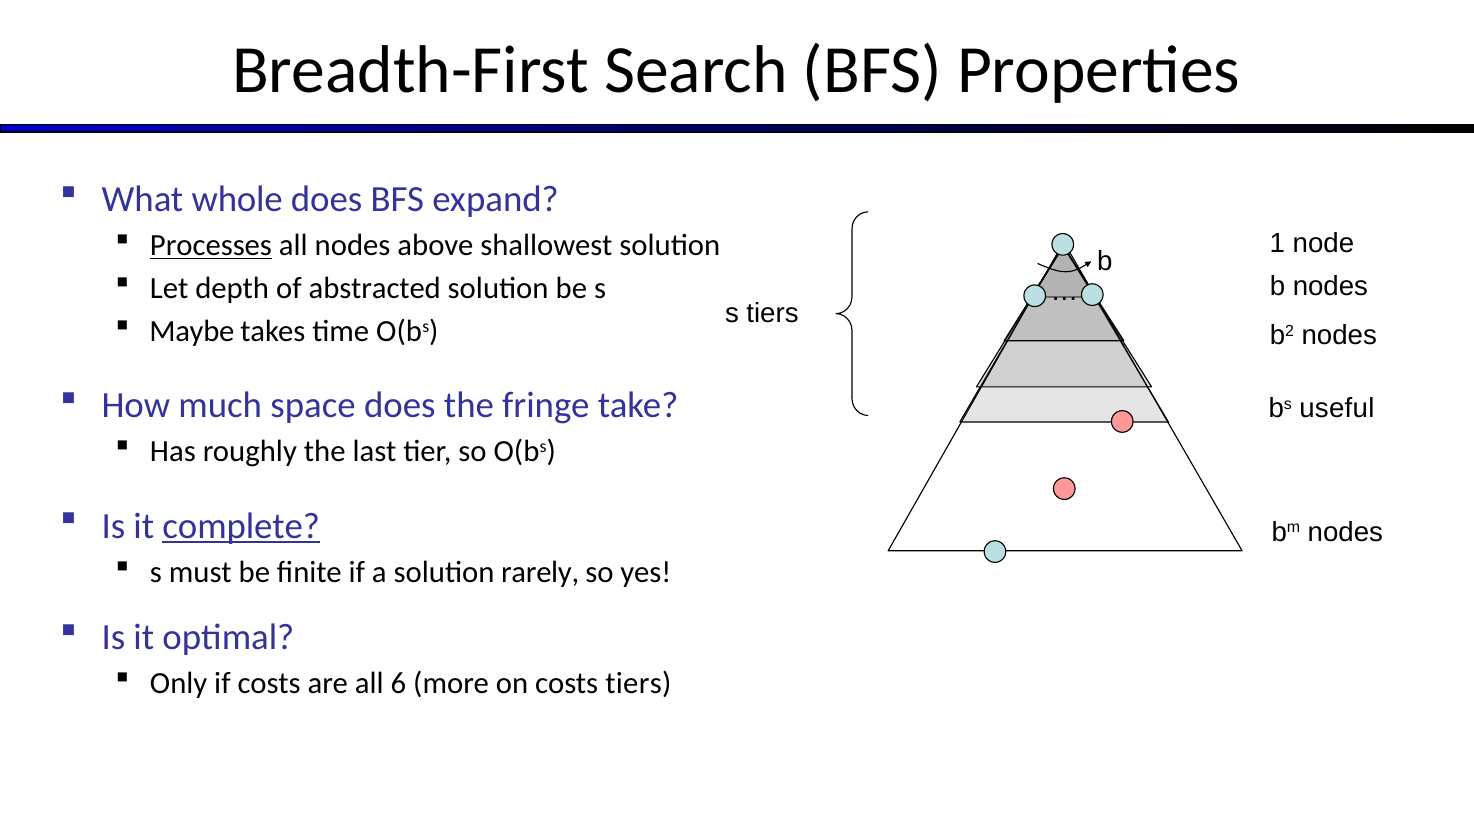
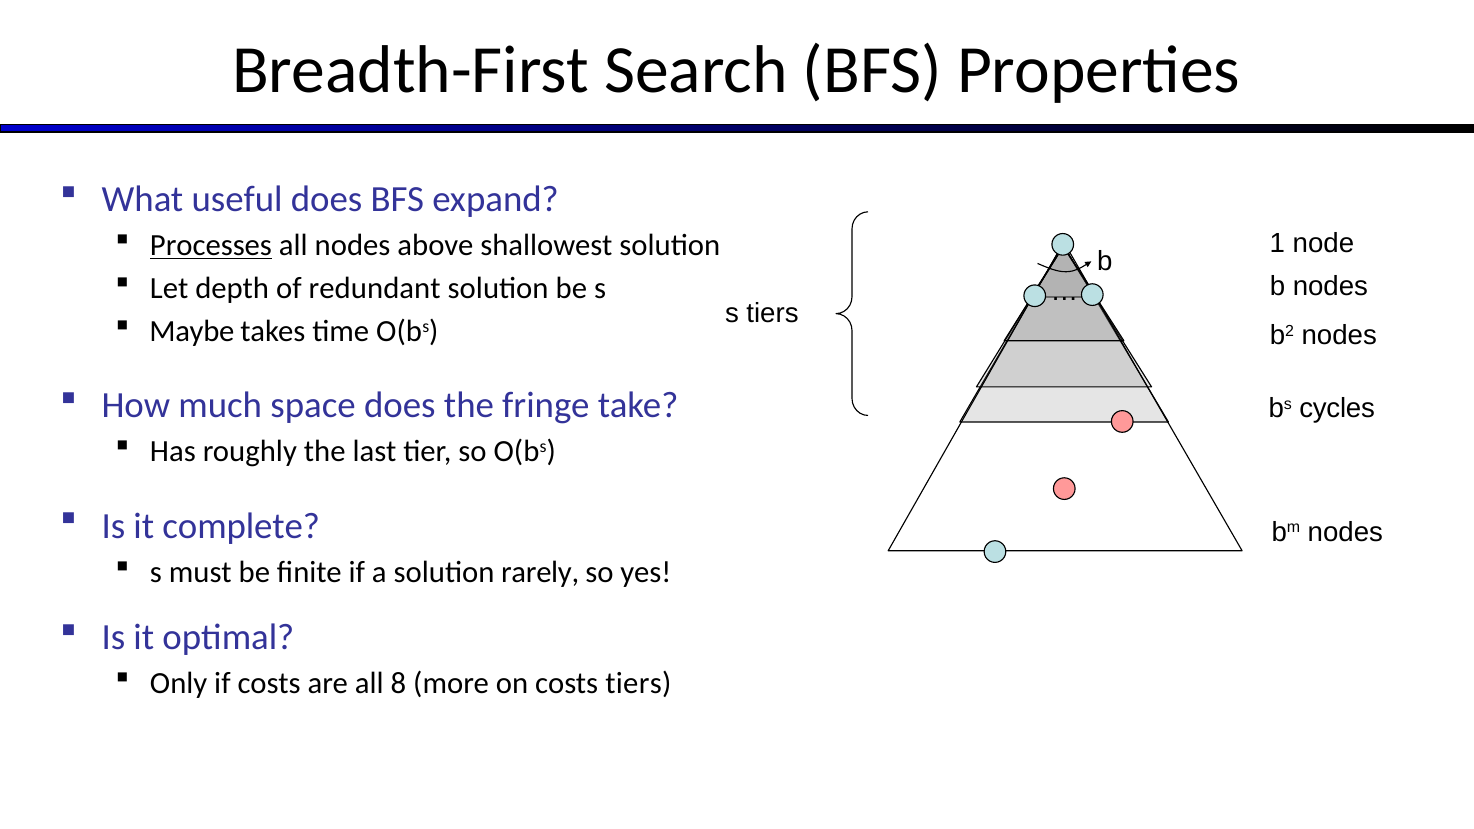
whole: whole -> useful
abstracted: abstracted -> redundant
useful: useful -> cycles
complete underline: present -> none
6: 6 -> 8
